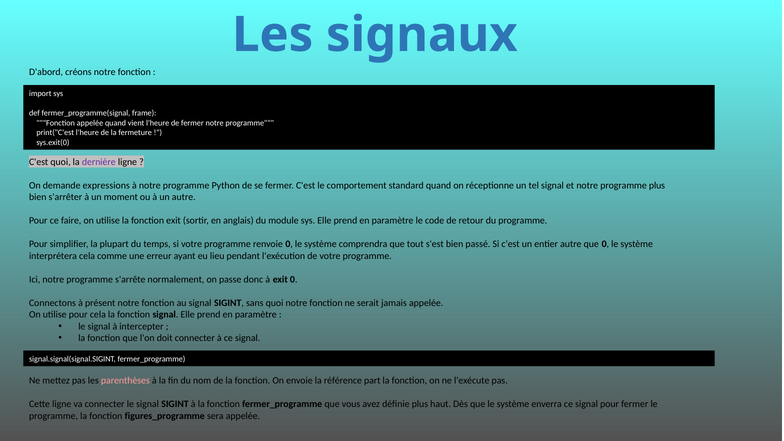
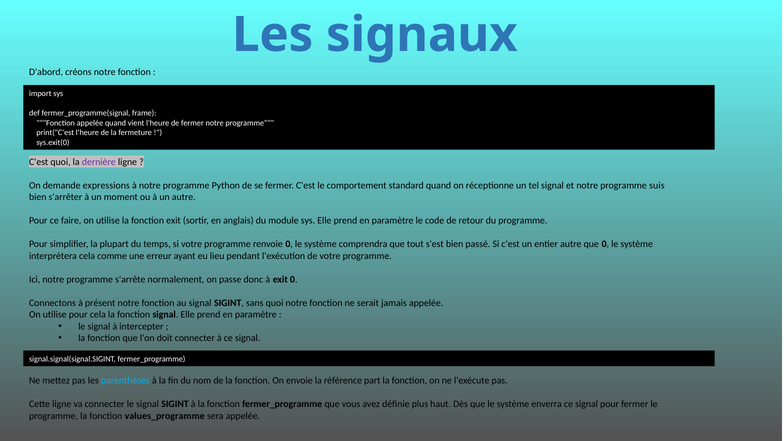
programme plus: plus -> suis
parenthèses colour: pink -> light blue
figures_programme: figures_programme -> values_programme
